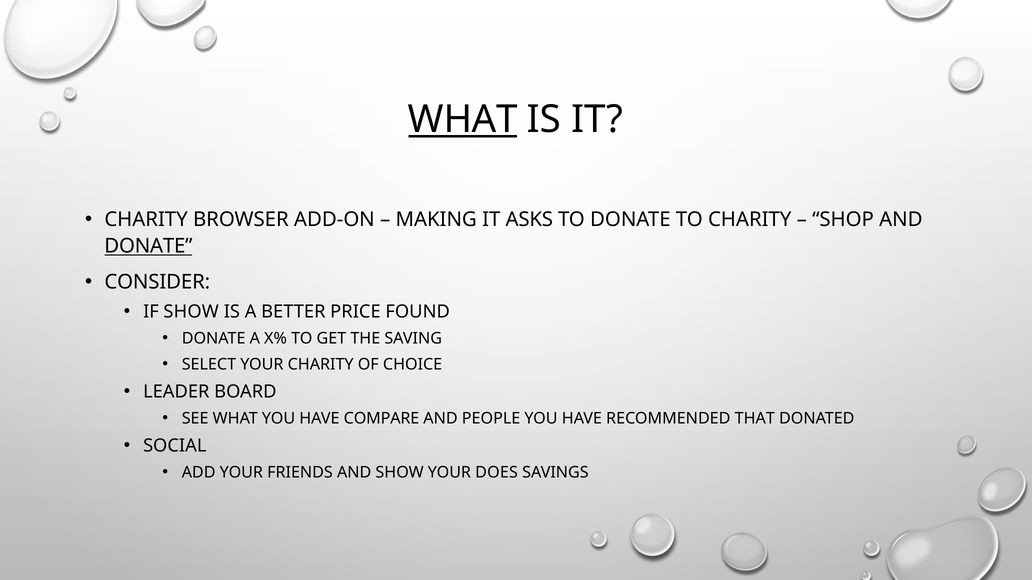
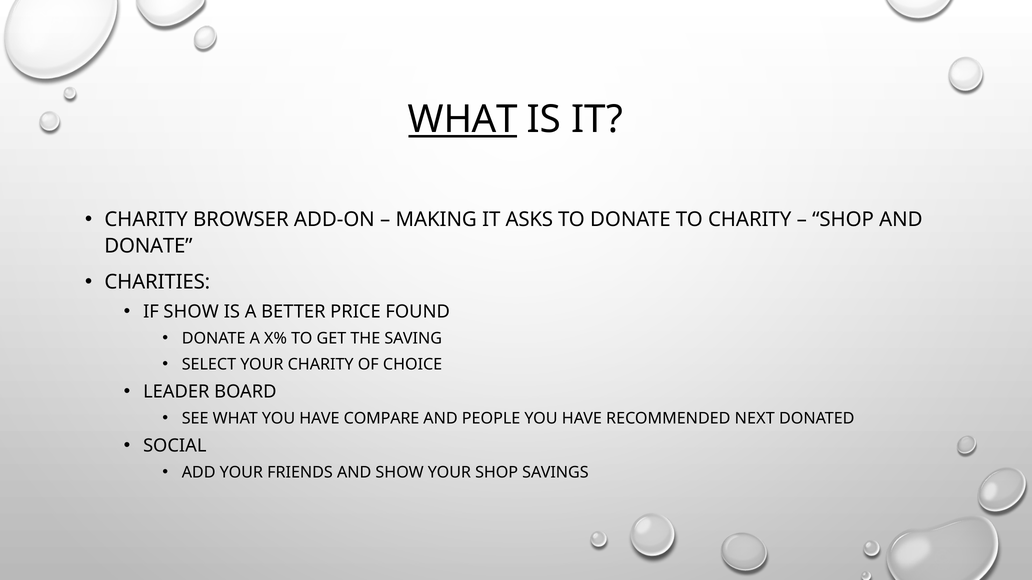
DONATE at (148, 246) underline: present -> none
CONSIDER: CONSIDER -> CHARITIES
THAT: THAT -> NEXT
YOUR DOES: DOES -> SHOP
